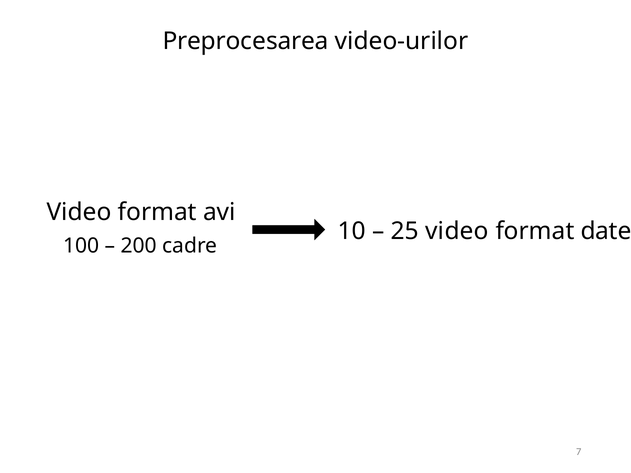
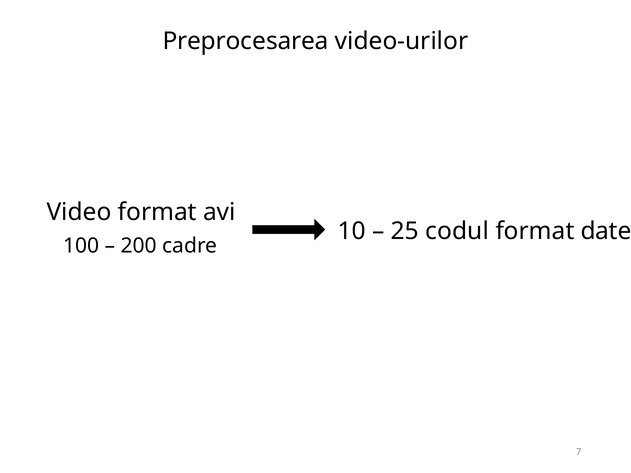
25 video: video -> codul
